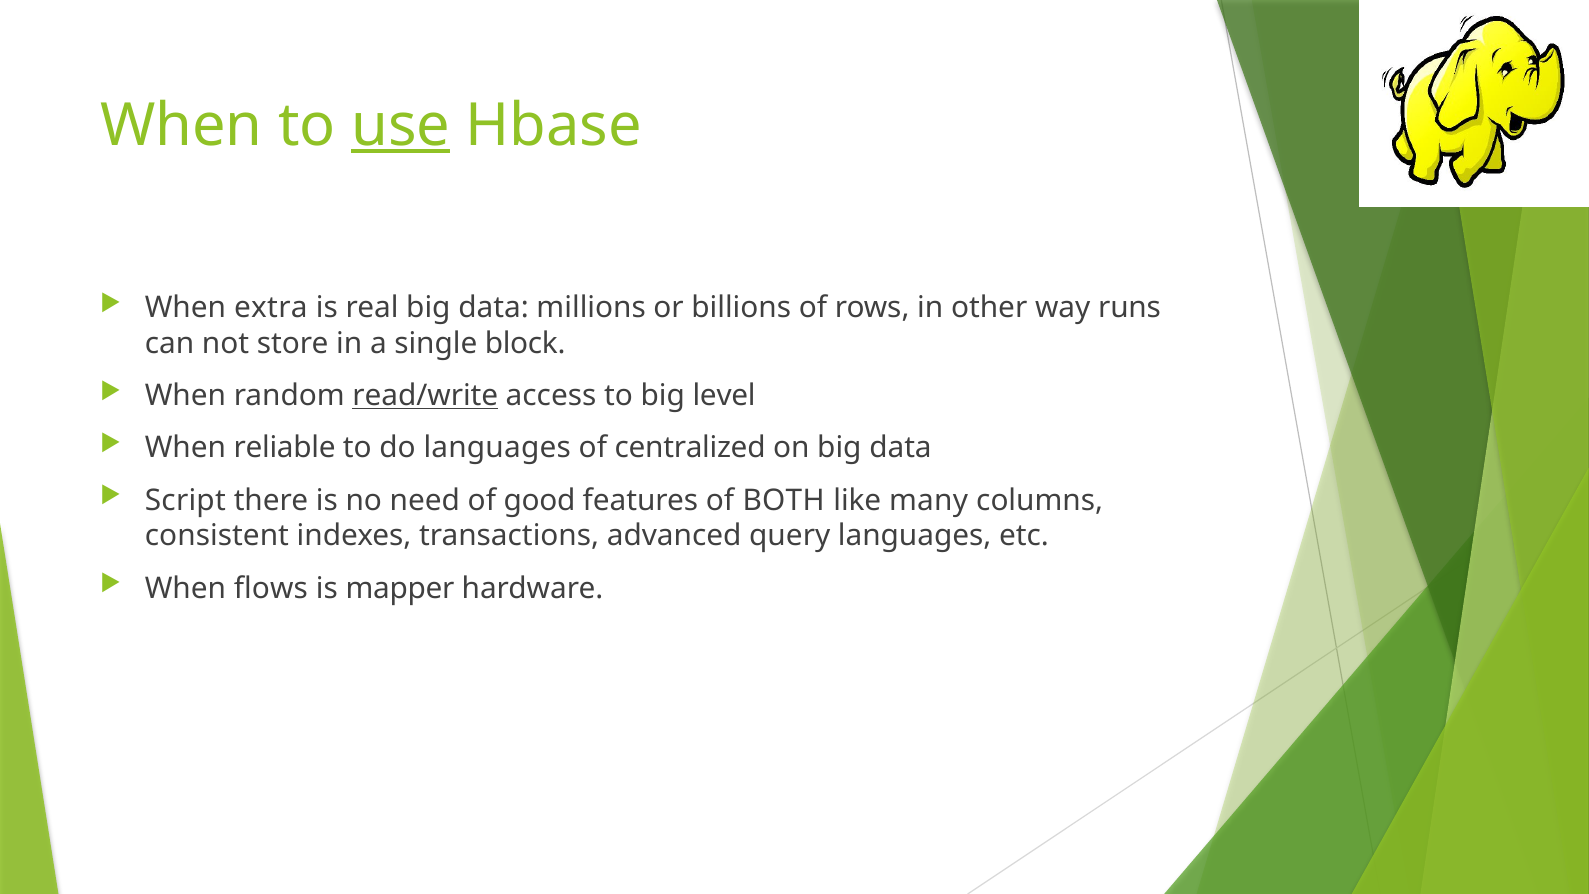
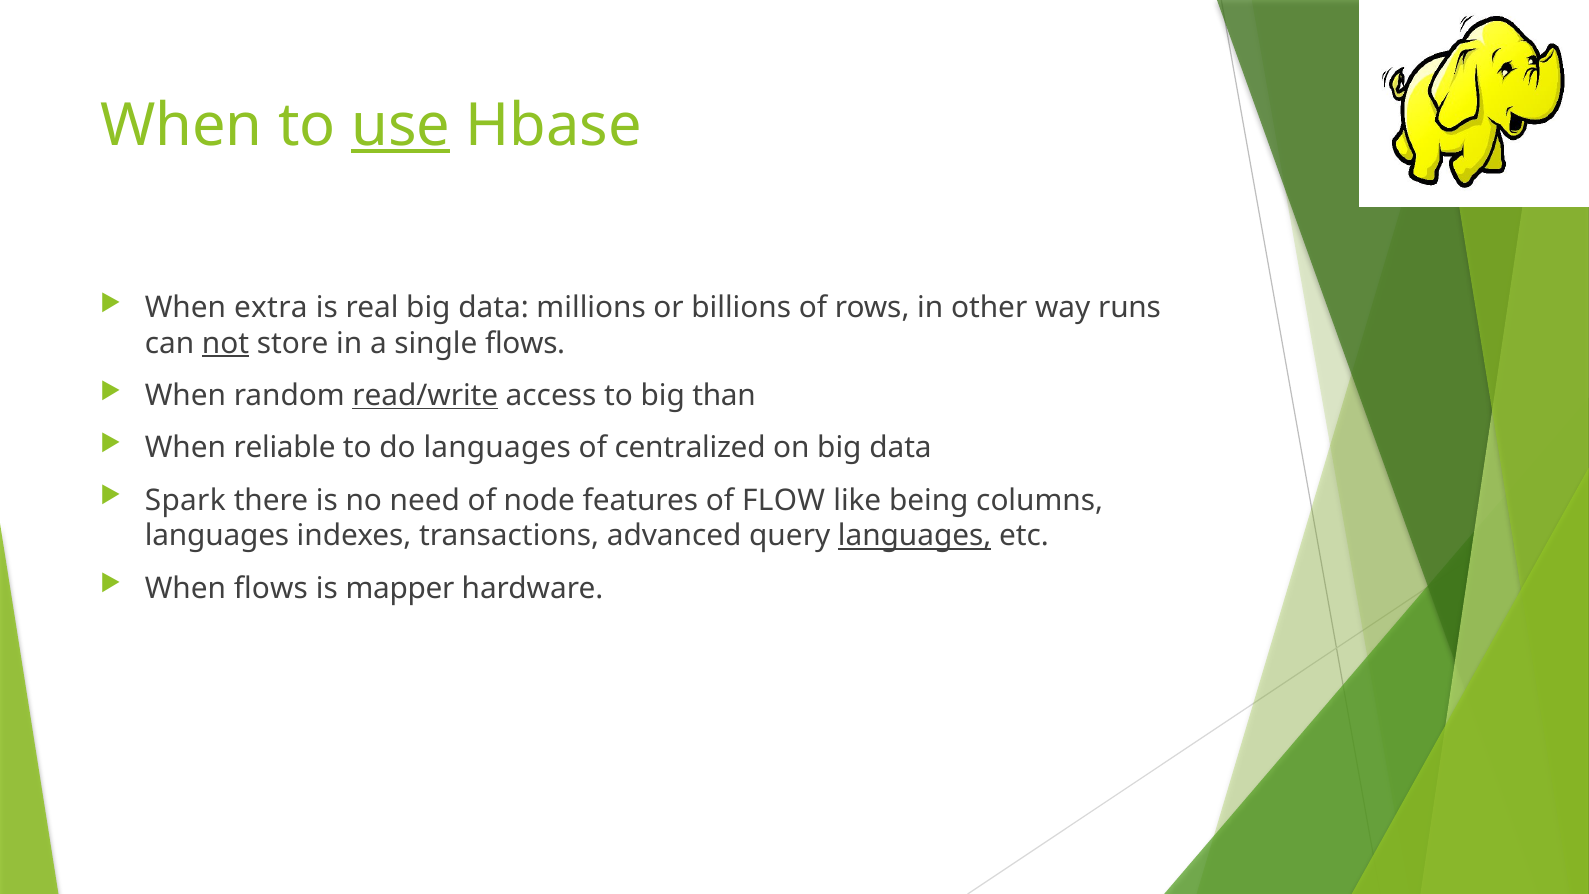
not underline: none -> present
single block: block -> flows
level: level -> than
Script: Script -> Spark
good: good -> node
BOTH: BOTH -> FLOW
many: many -> being
consistent at (217, 536): consistent -> languages
languages at (915, 536) underline: none -> present
